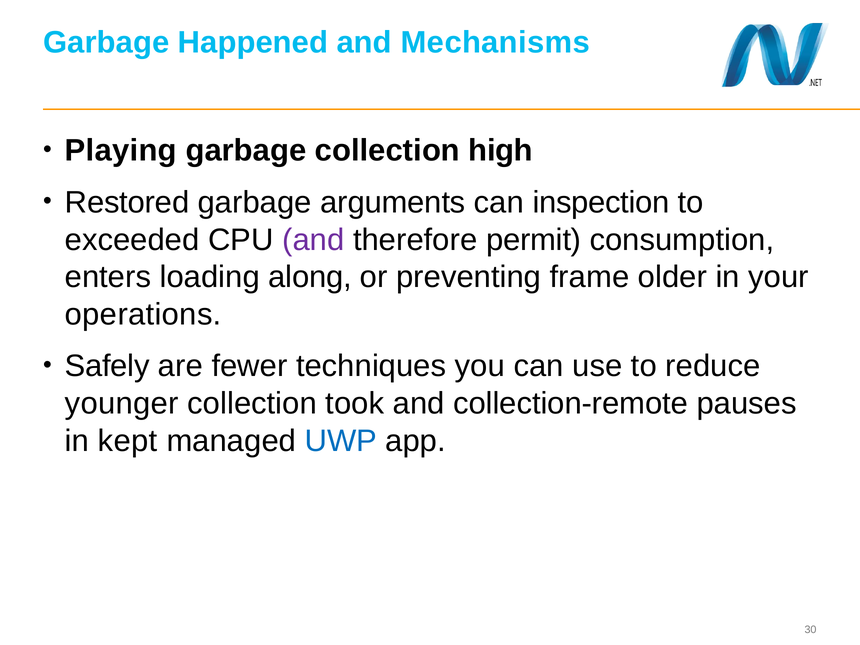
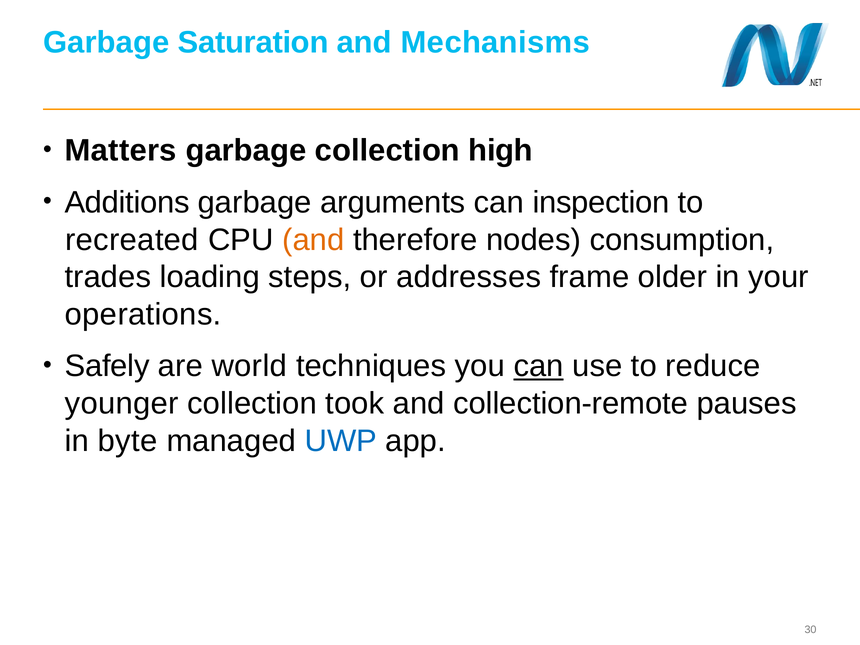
Happened: Happened -> Saturation
Playing: Playing -> Matters
Restored: Restored -> Additions
exceeded: exceeded -> recreated
and at (313, 240) colour: purple -> orange
permit: permit -> nodes
enters: enters -> trades
along: along -> steps
preventing: preventing -> addresses
fewer: fewer -> world
can at (539, 366) underline: none -> present
kept: kept -> byte
